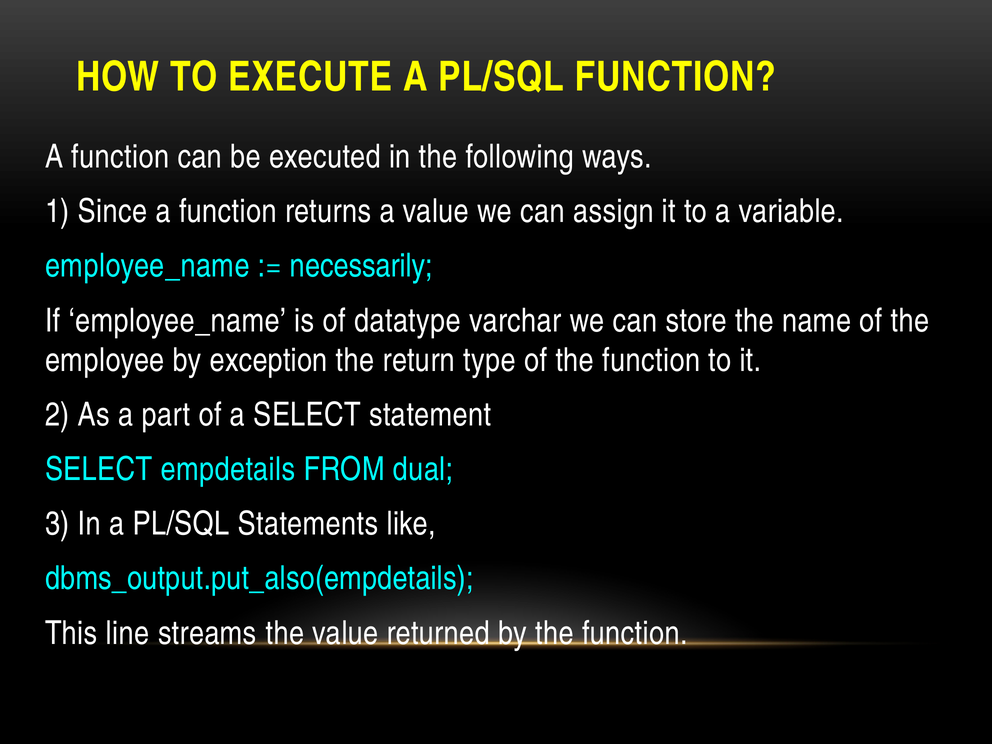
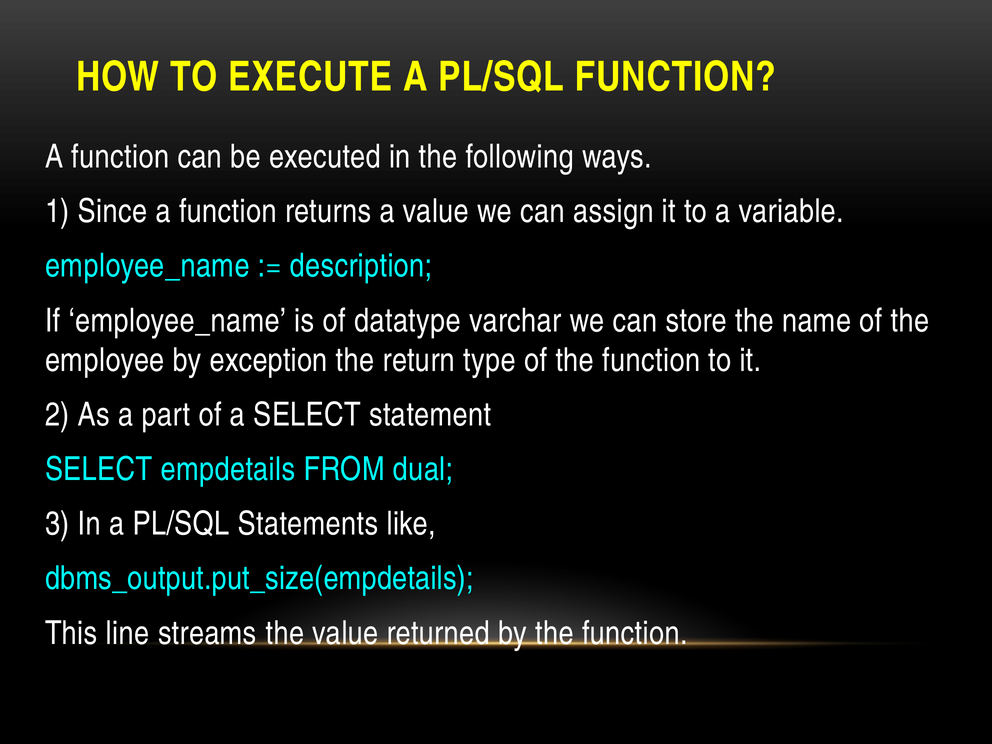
necessarily: necessarily -> description
dbms_output.put_also(empdetails: dbms_output.put_also(empdetails -> dbms_output.put_size(empdetails
